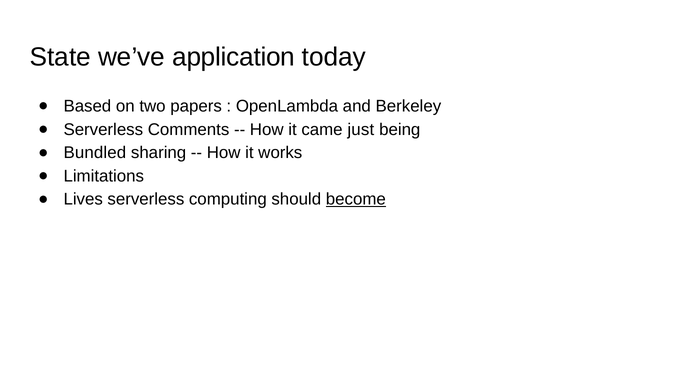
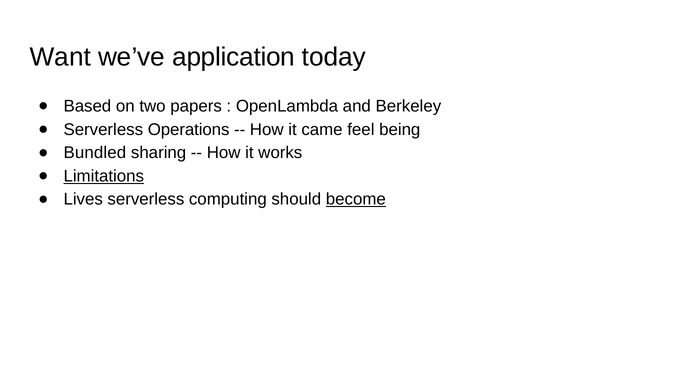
State: State -> Want
Comments: Comments -> Operations
just: just -> feel
Limitations underline: none -> present
